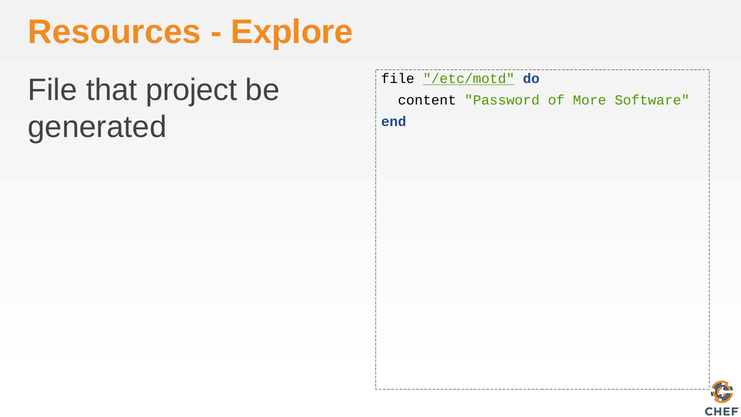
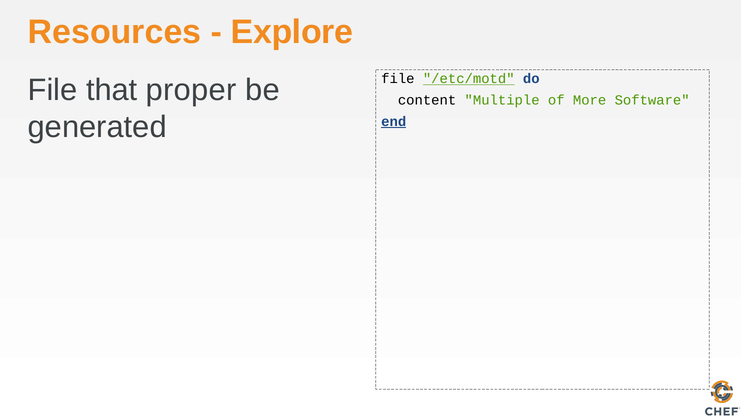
project: project -> proper
Password: Password -> Multiple
end underline: none -> present
